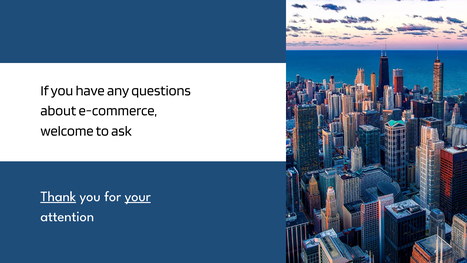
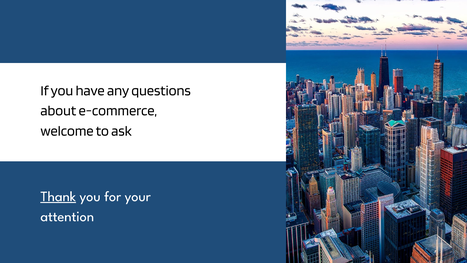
your underline: present -> none
